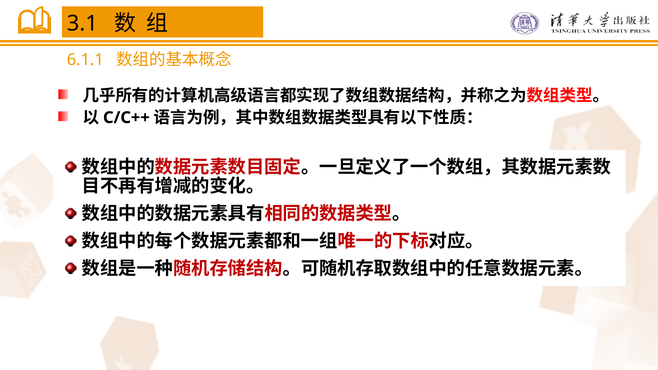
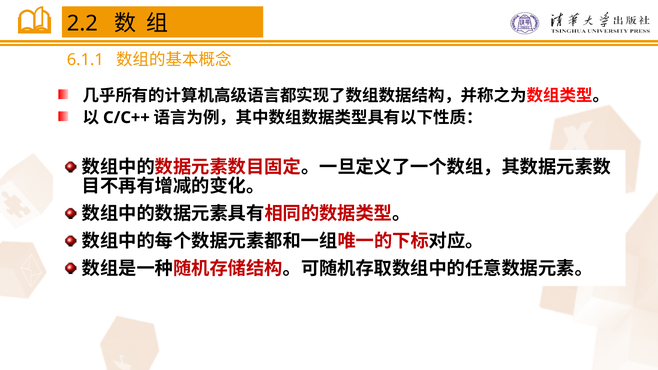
3.1: 3.1 -> 2.2
